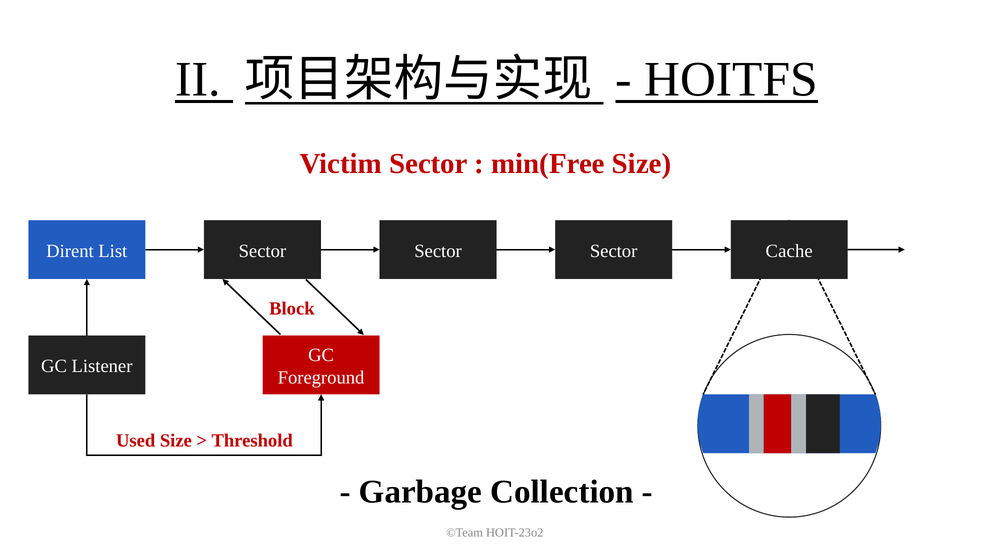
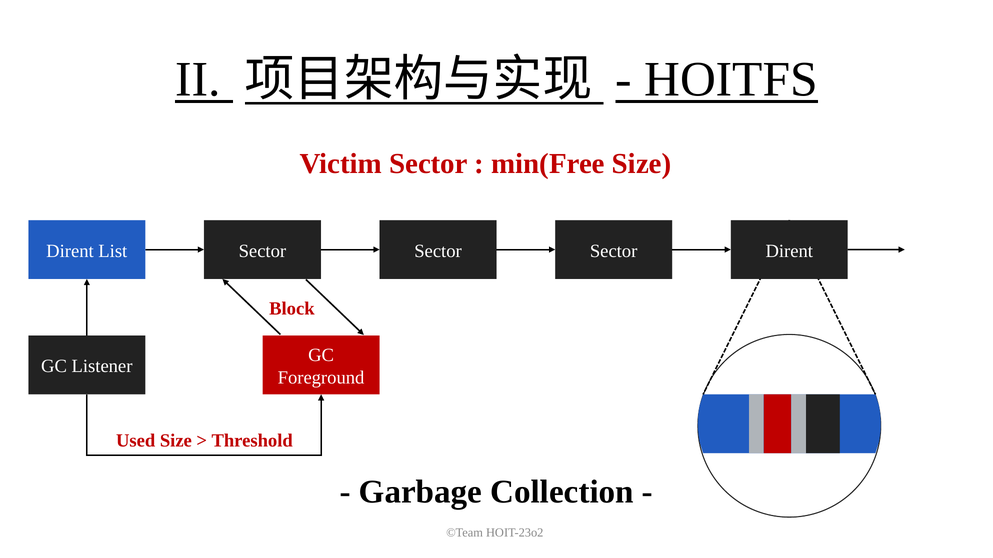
Sector Cache: Cache -> Dirent
